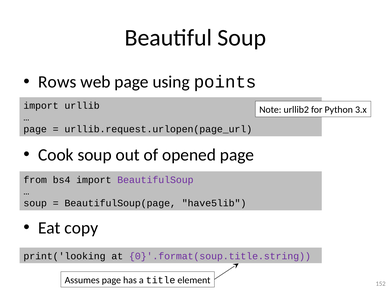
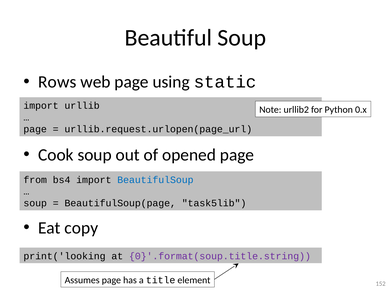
points: points -> static
3.x: 3.x -> 0.x
BeautifulSoup colour: purple -> blue
have5lib: have5lib -> task5lib
